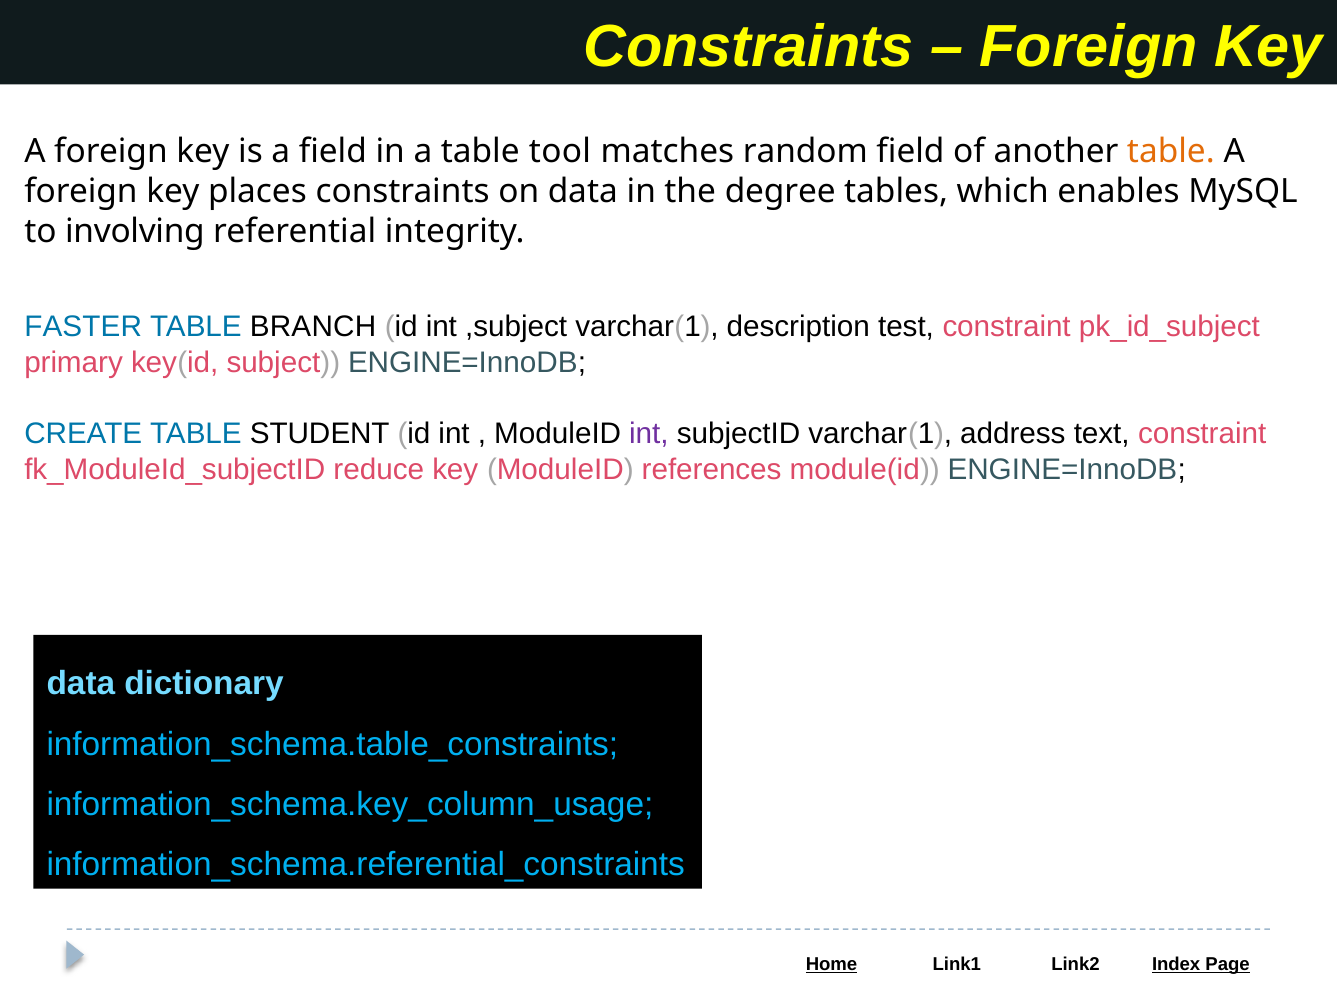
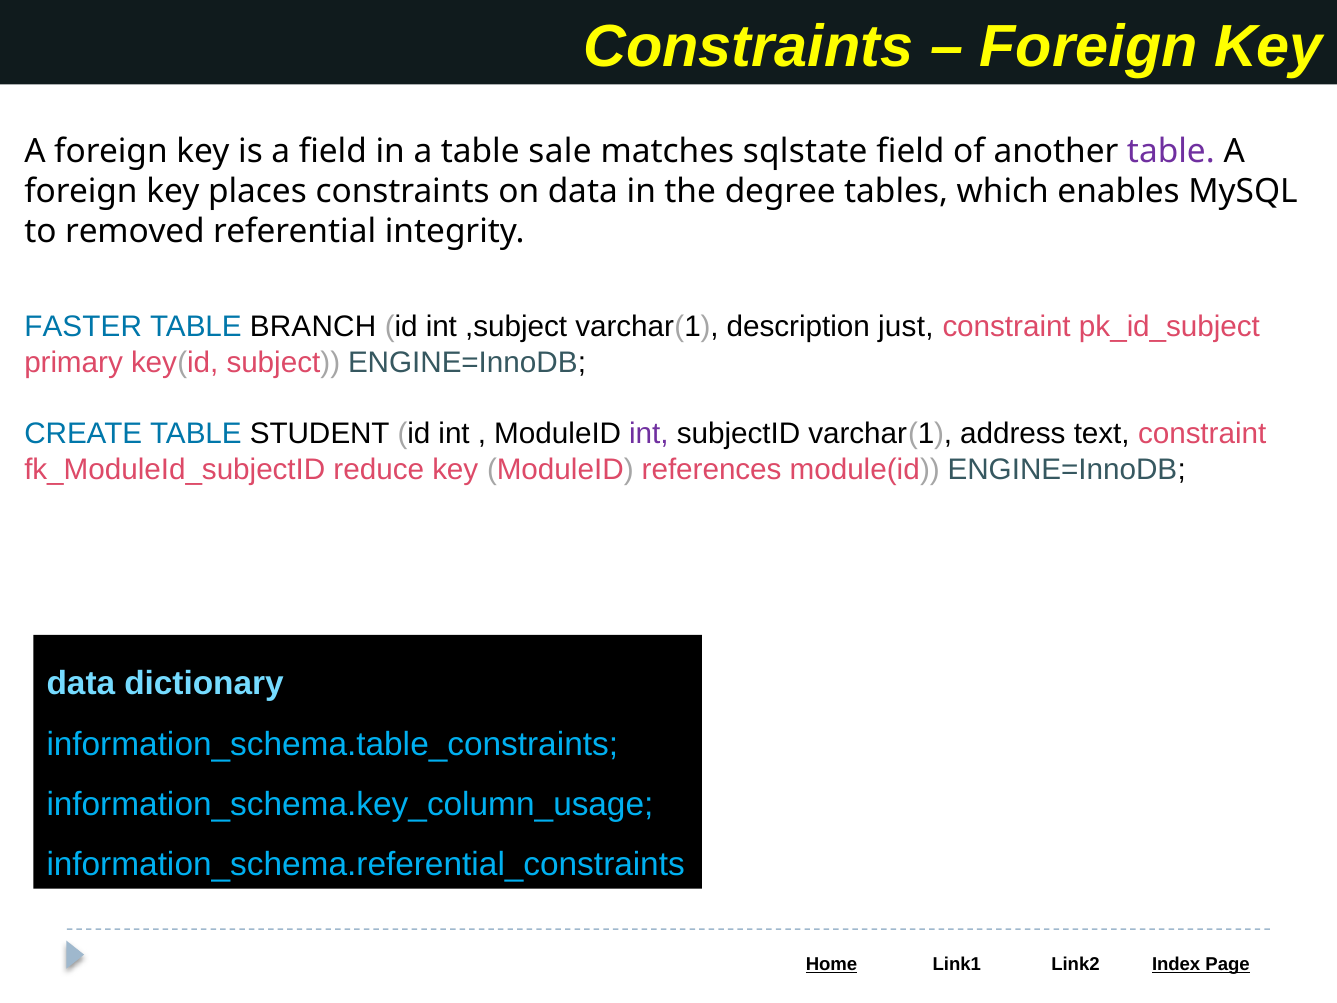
tool: tool -> sale
random: random -> sqlstate
table at (1171, 151) colour: orange -> purple
involving: involving -> removed
test: test -> just
